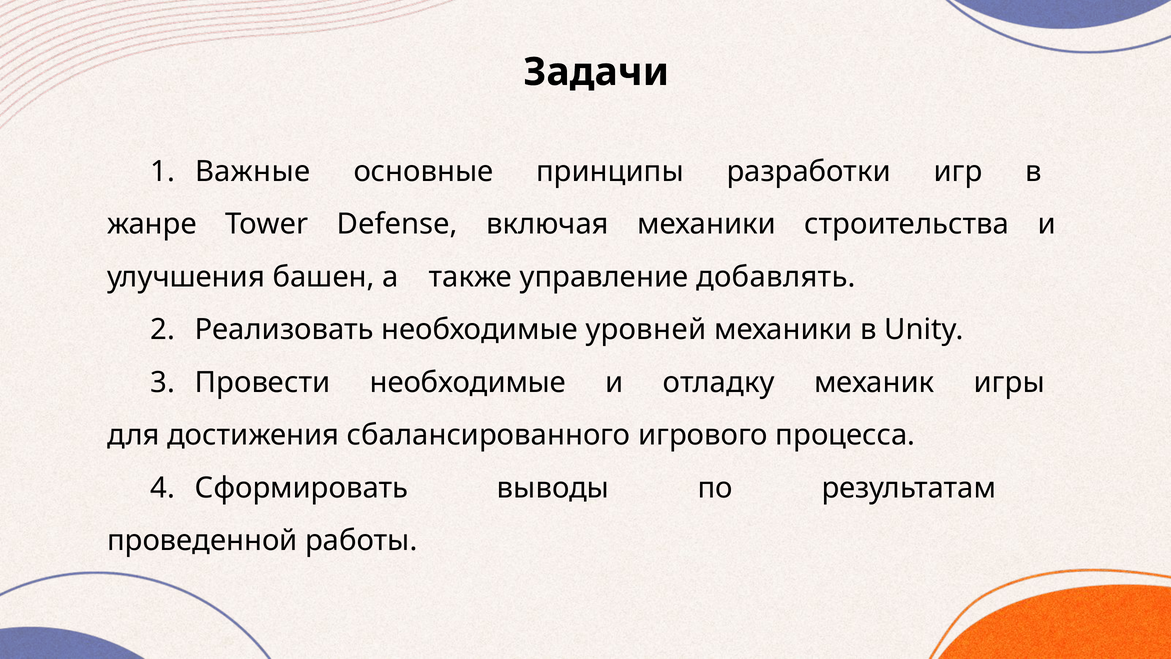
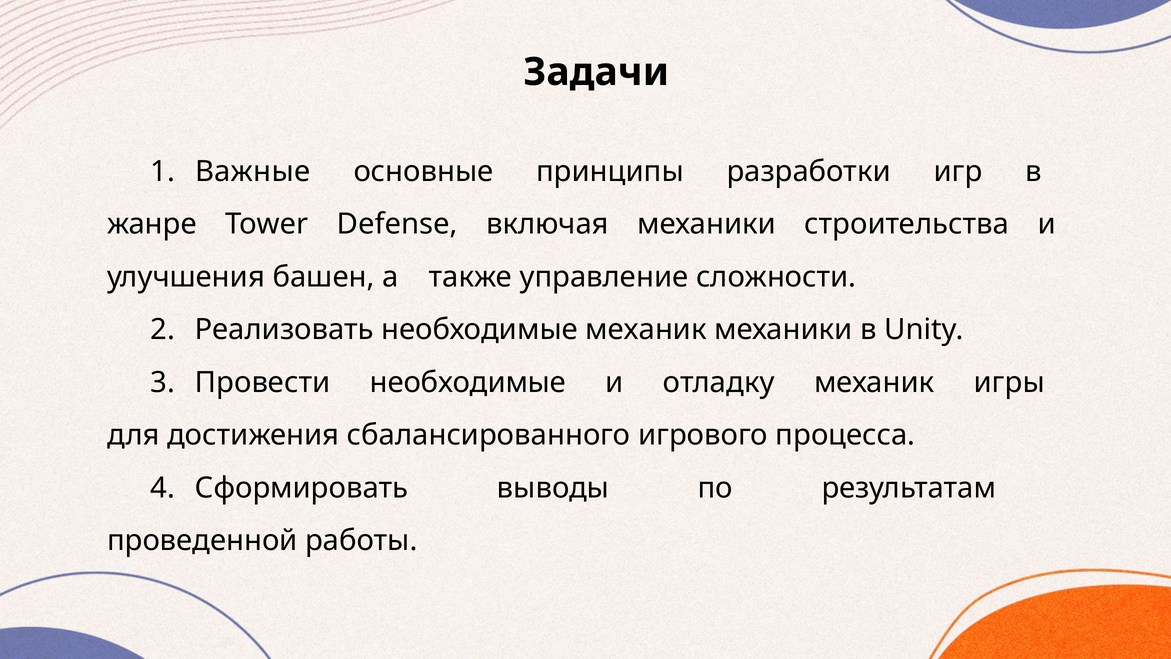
добавлять: добавлять -> сложности
необходимые уровней: уровней -> механик
